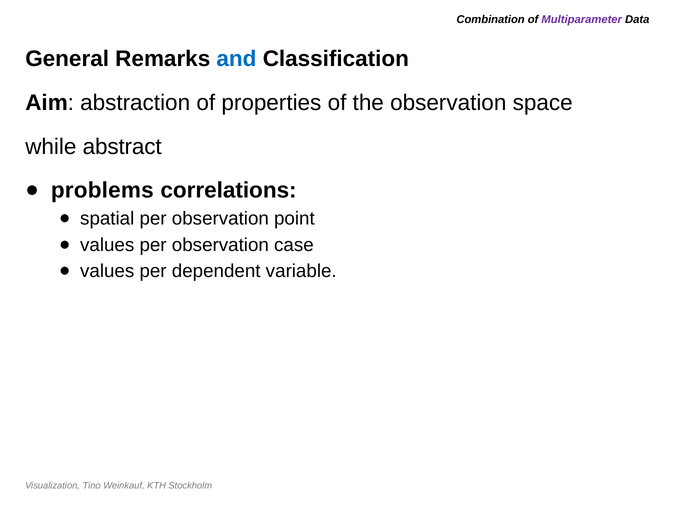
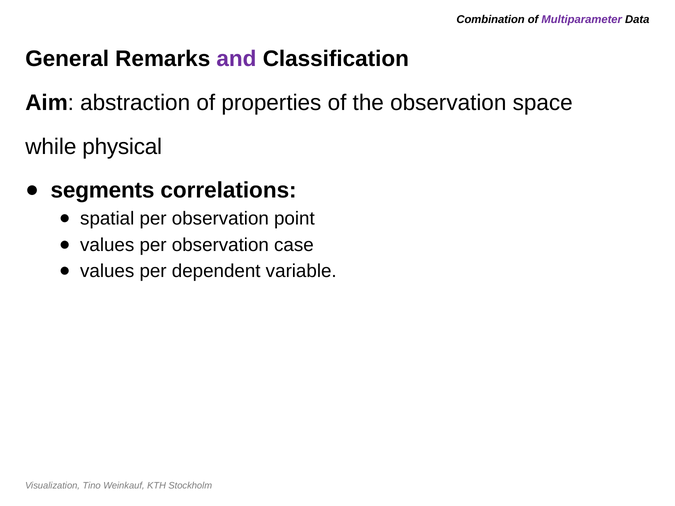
and colour: blue -> purple
abstract: abstract -> physical
problems: problems -> segments
